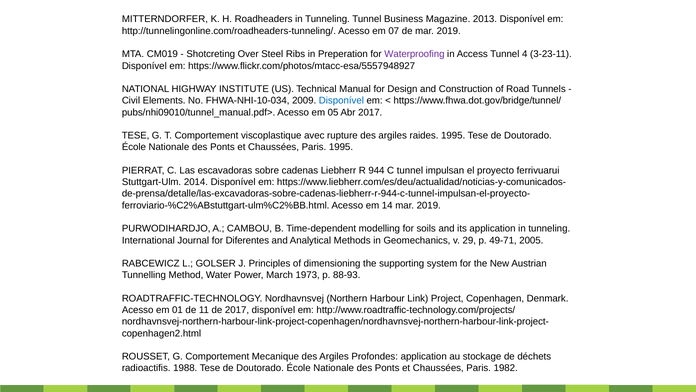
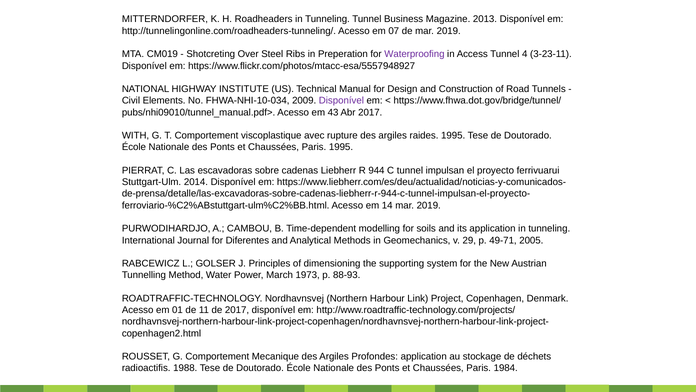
Disponível at (341, 101) colour: blue -> purple
05: 05 -> 43
TESE at (136, 135): TESE -> WITH
1982: 1982 -> 1984
